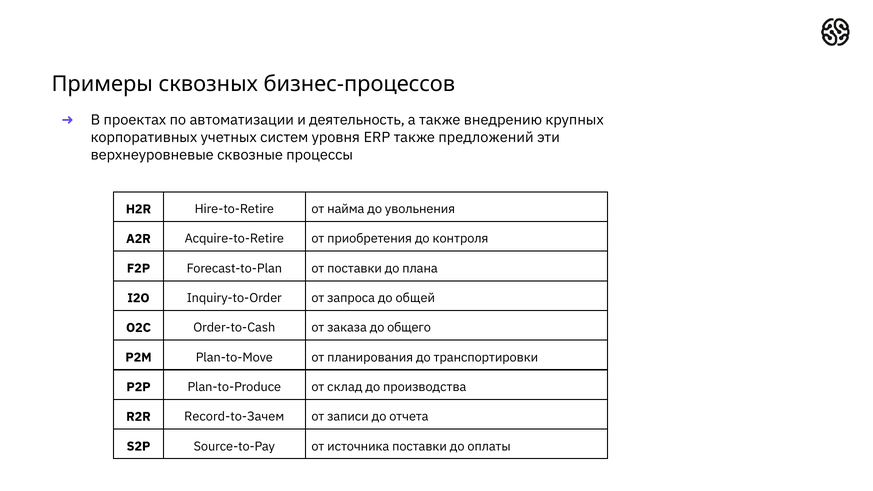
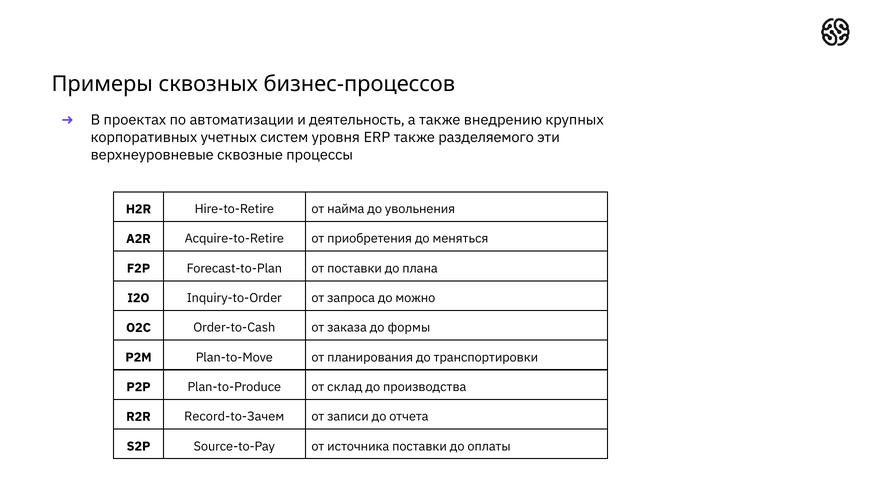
предложений: предложений -> разделяемого
контроля: контроля -> меняться
общей: общей -> можно
общего: общего -> формы
